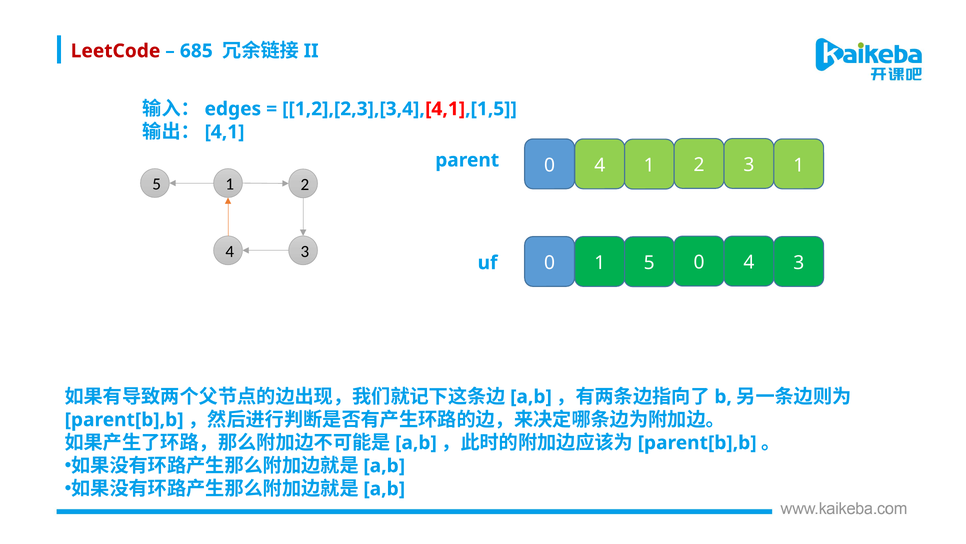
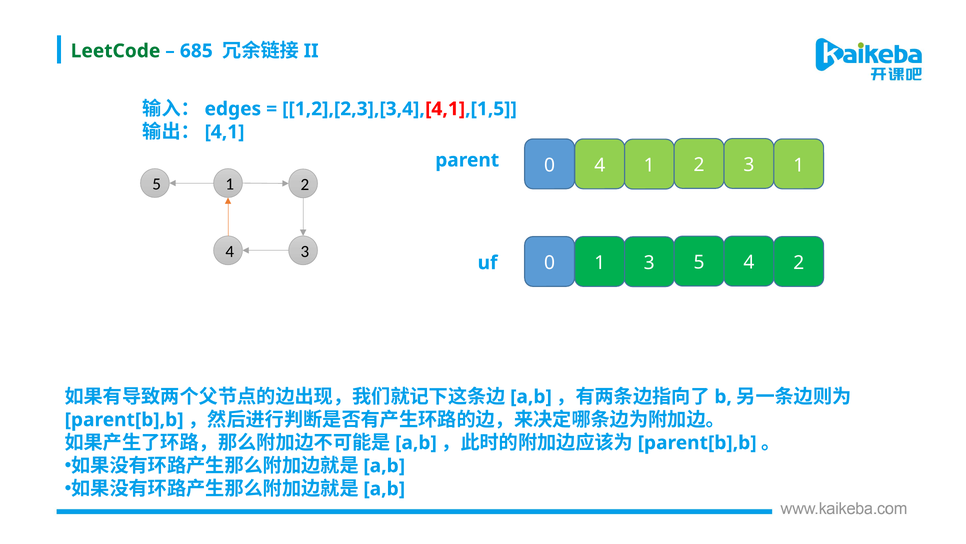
LeetCode colour: red -> green
0 5: 5 -> 3
1 0: 0 -> 5
3 at (799, 263): 3 -> 2
